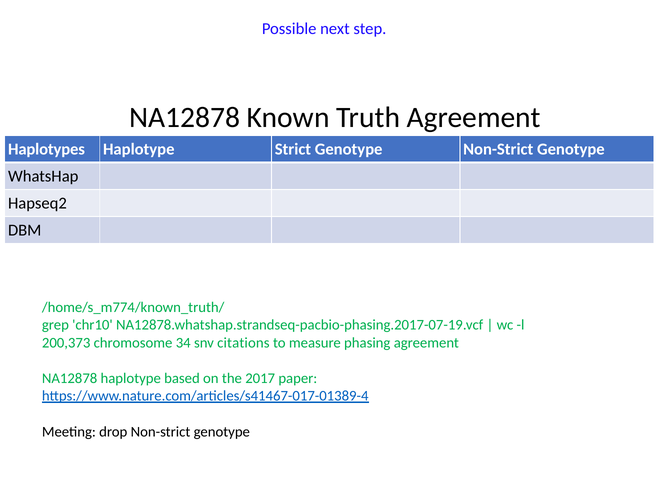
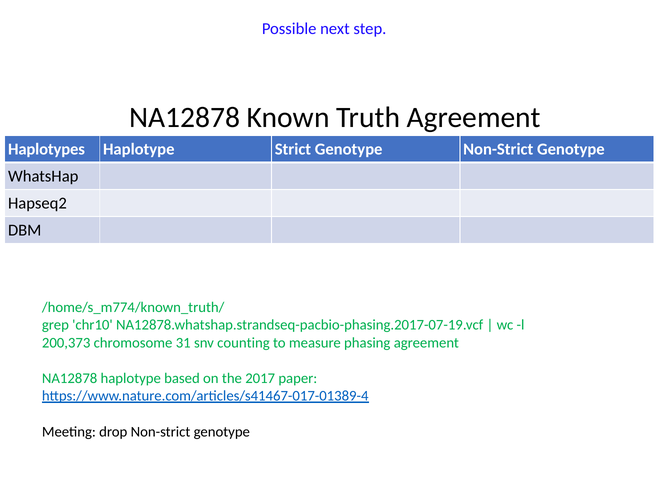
34: 34 -> 31
citations: citations -> counting
